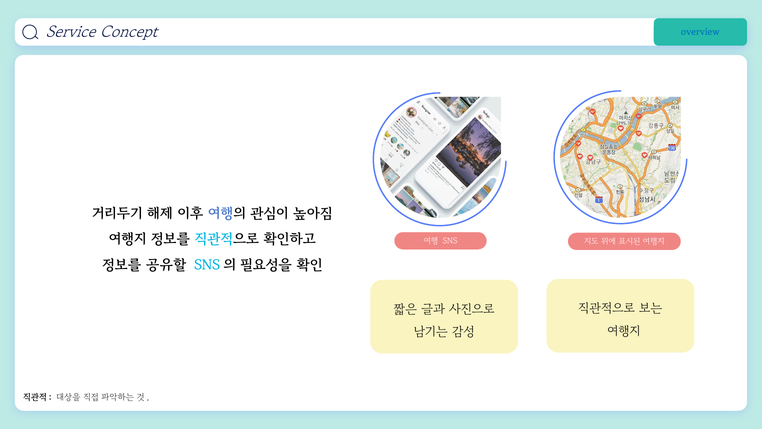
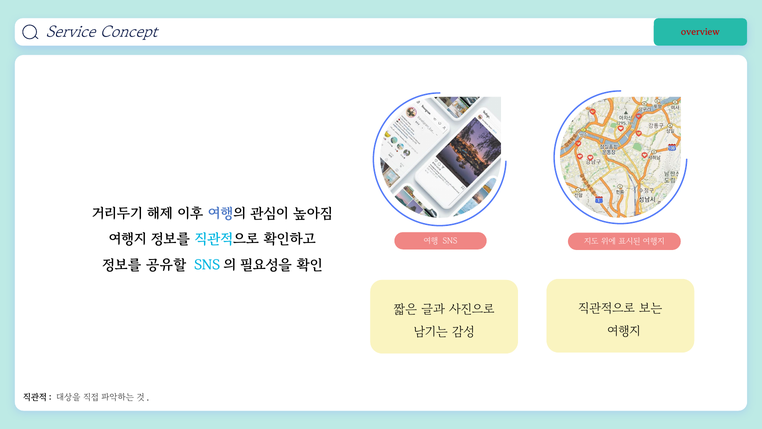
overview colour: blue -> red
